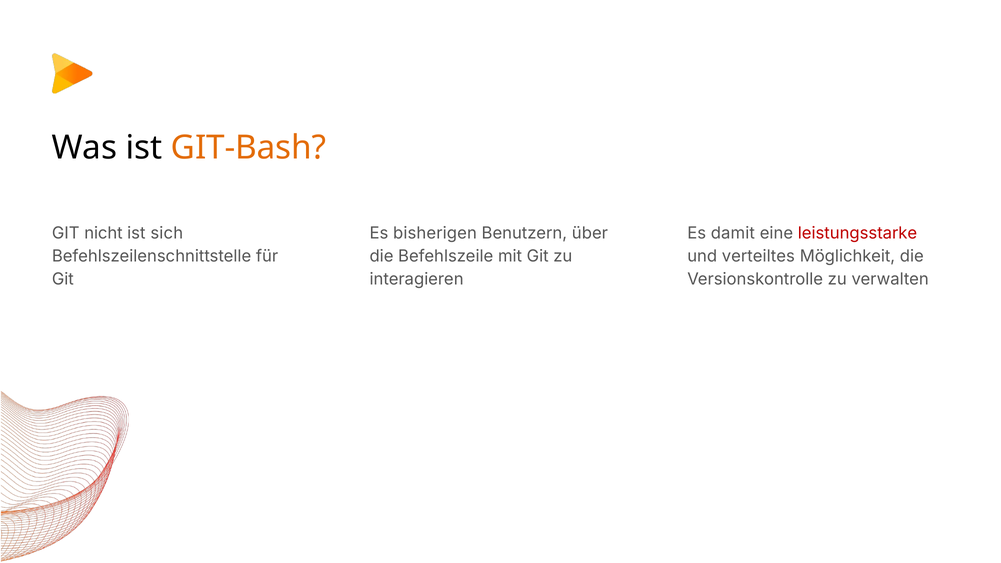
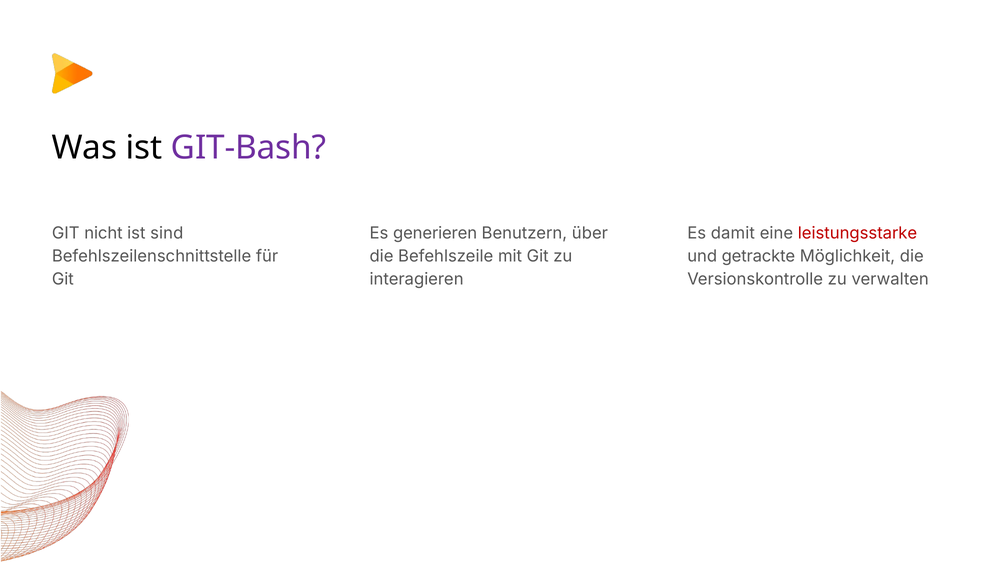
GIT-Bash colour: orange -> purple
sich: sich -> sind
bisherigen: bisherigen -> generieren
verteiltes: verteiltes -> getrackte
